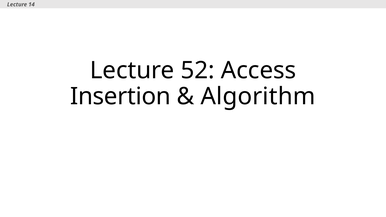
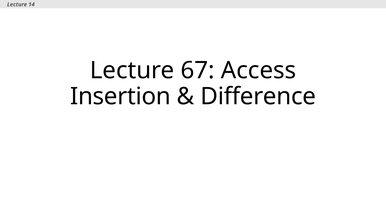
52: 52 -> 67
Algorithm: Algorithm -> Difference
